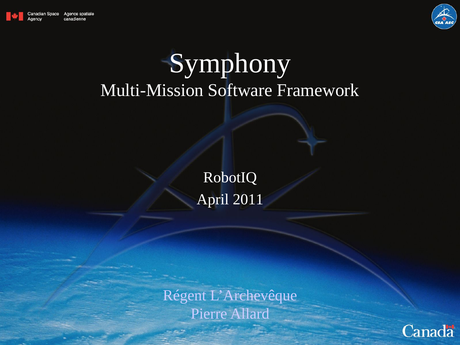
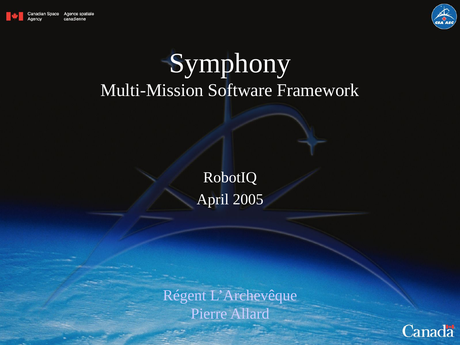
2011: 2011 -> 2005
